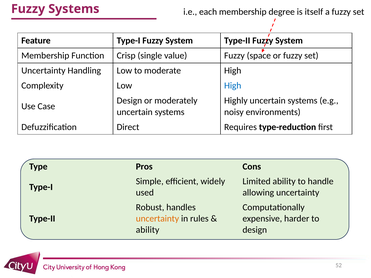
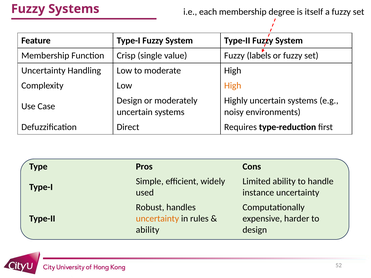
space: space -> labels
High at (233, 86) colour: blue -> orange
allowing: allowing -> instance
